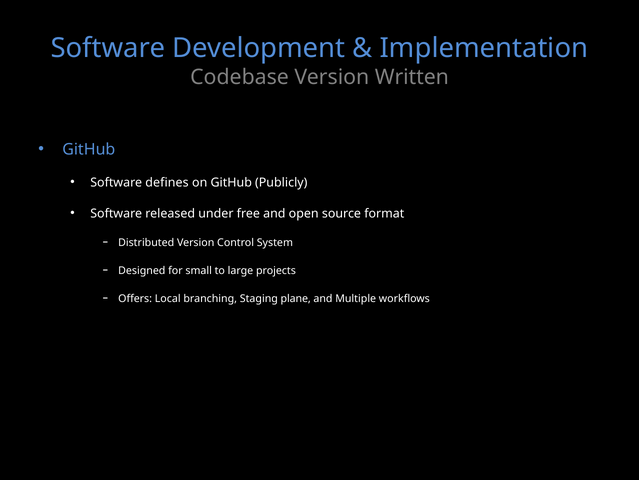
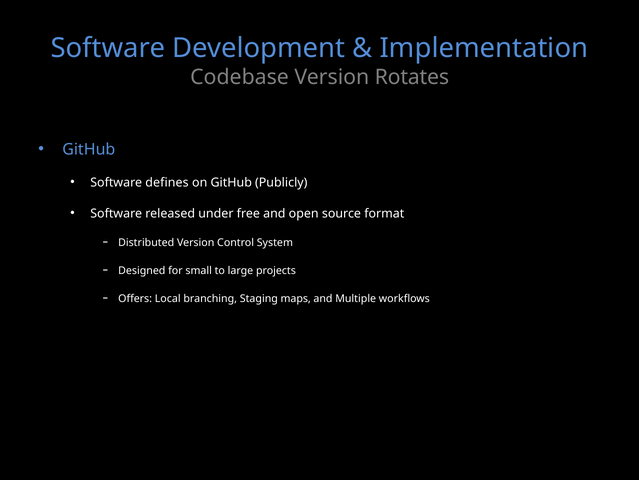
Written: Written -> Rotates
plane: plane -> maps
